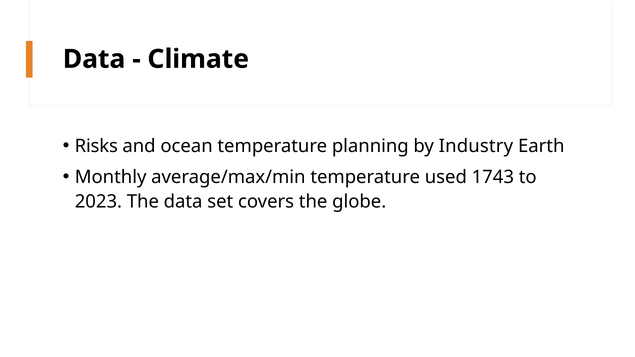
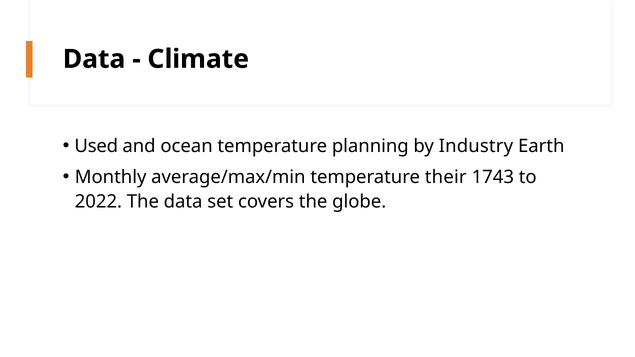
Risks: Risks -> Used
used: used -> their
2023: 2023 -> 2022
